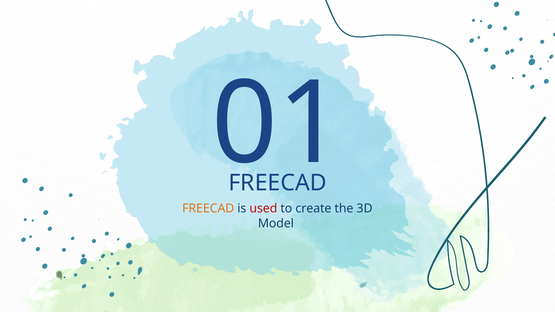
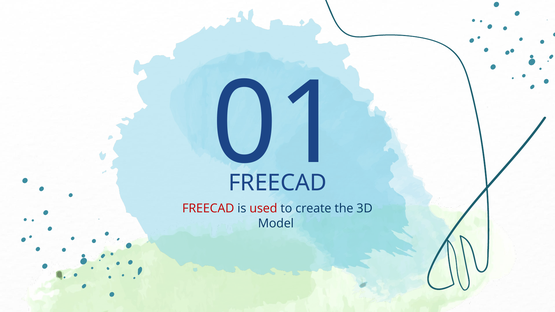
FREECAD at (208, 209) colour: orange -> red
